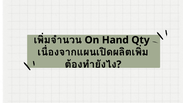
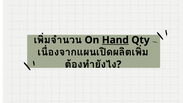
Hand underline: none -> present
